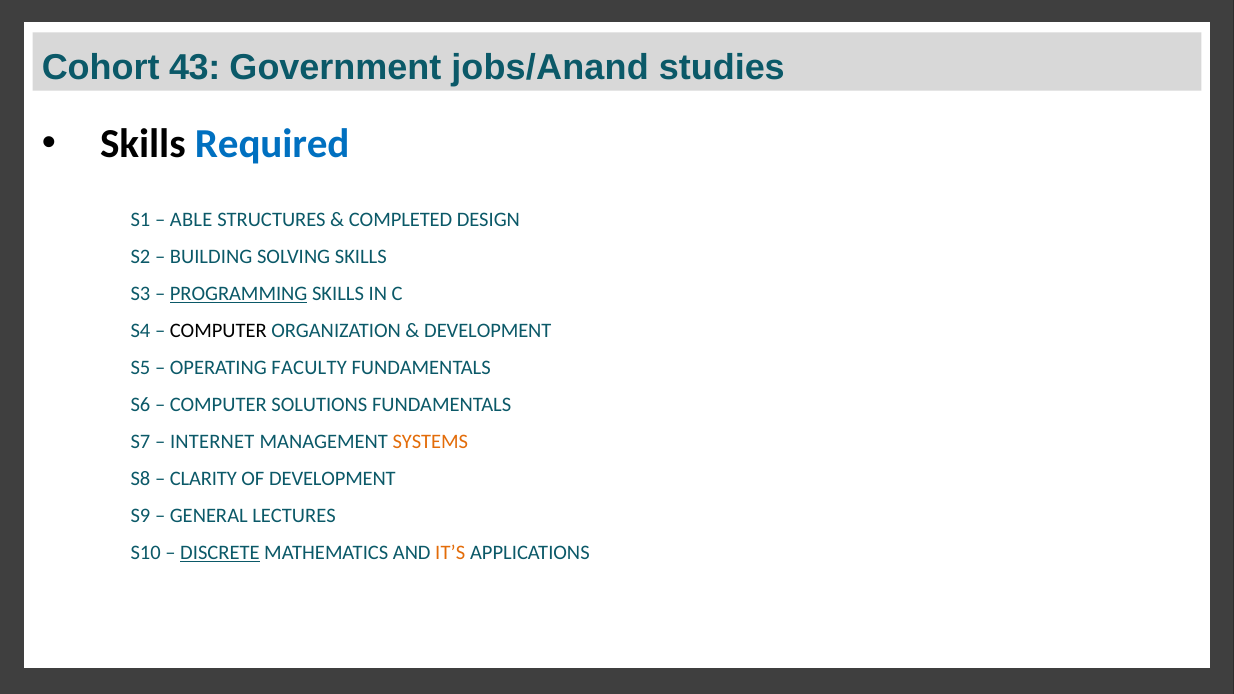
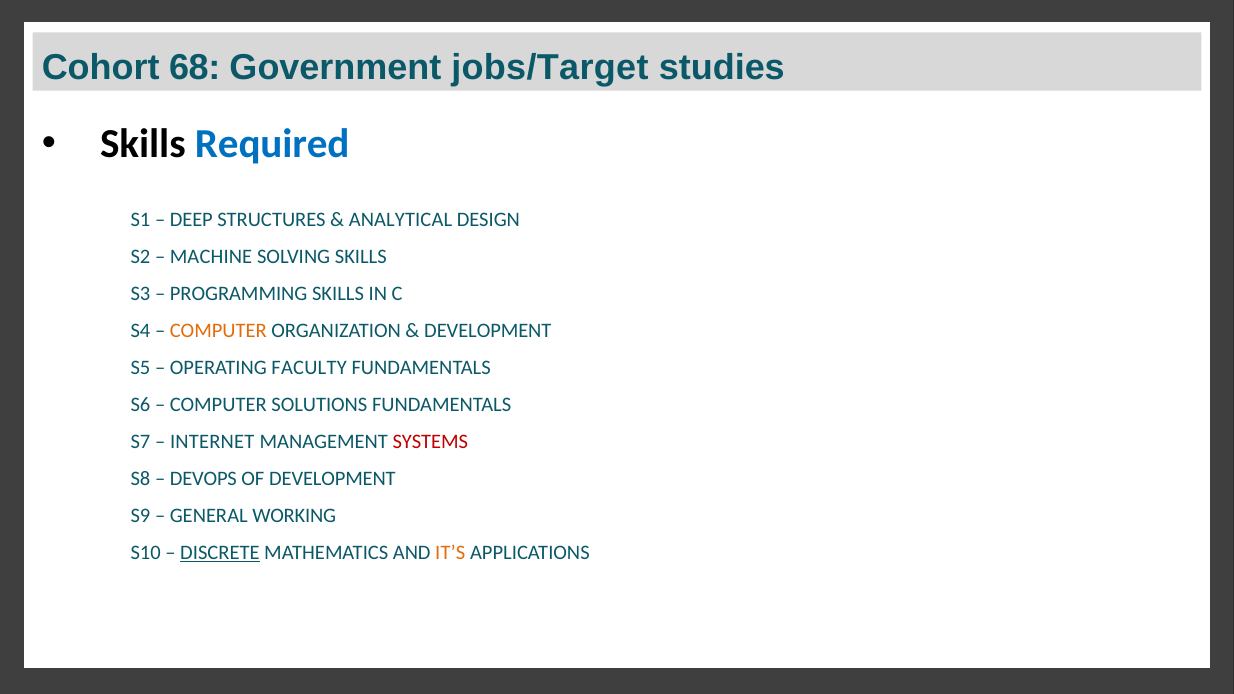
43: 43 -> 68
jobs/Anand: jobs/Anand -> jobs/Target
ABLE: ABLE -> DEEP
COMPLETED: COMPLETED -> ANALYTICAL
BUILDING: BUILDING -> MACHINE
PROGRAMMING underline: present -> none
COMPUTER at (218, 330) colour: black -> orange
SYSTEMS colour: orange -> red
CLARITY: CLARITY -> DEVOPS
LECTURES: LECTURES -> WORKING
